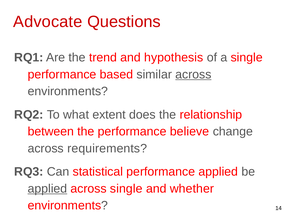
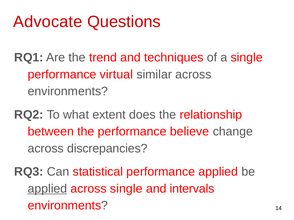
hypothesis: hypothesis -> techniques
based: based -> virtual
across at (193, 75) underline: present -> none
requirements: requirements -> discrepancies
whether: whether -> intervals
